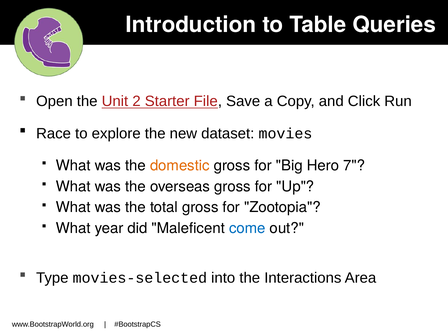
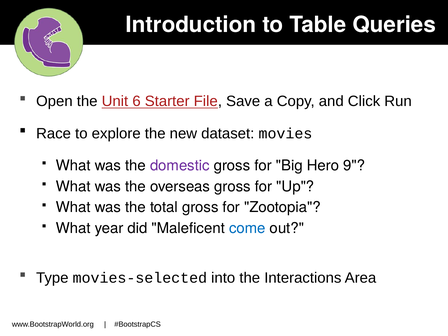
2: 2 -> 6
domestic colour: orange -> purple
7: 7 -> 9
